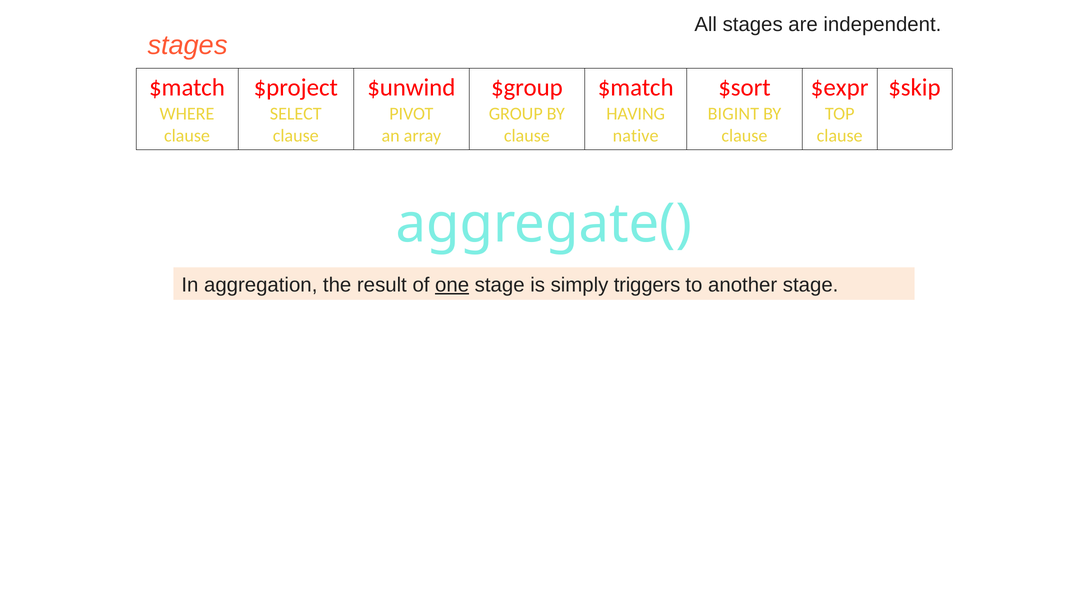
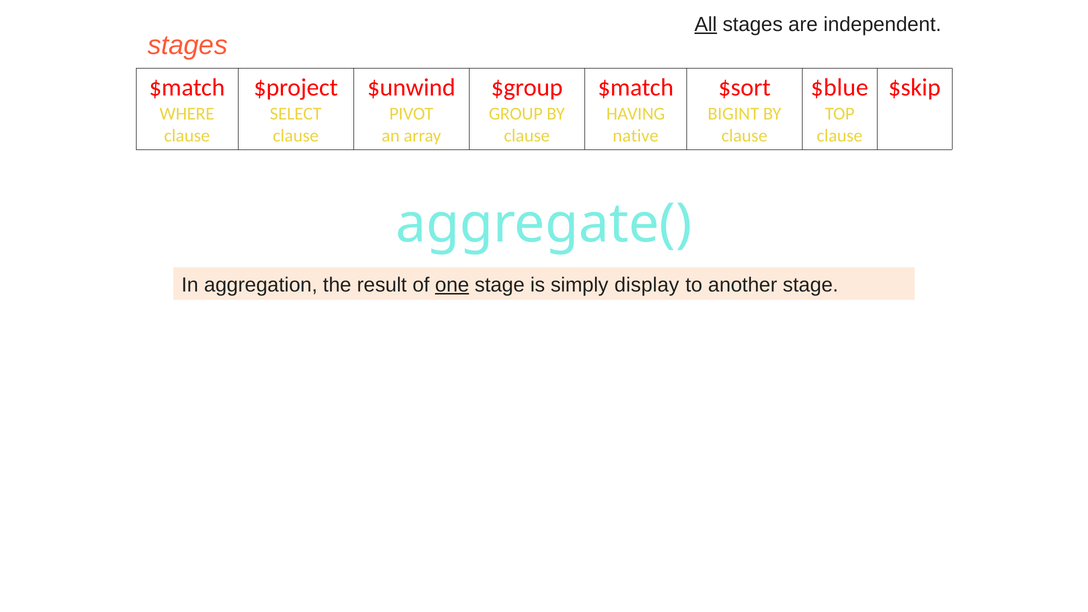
All underline: none -> present
$expr: $expr -> $blue
triggers: triggers -> display
